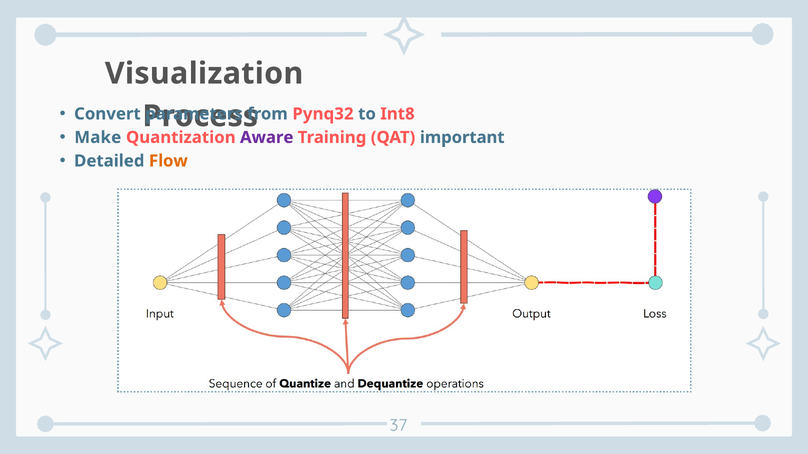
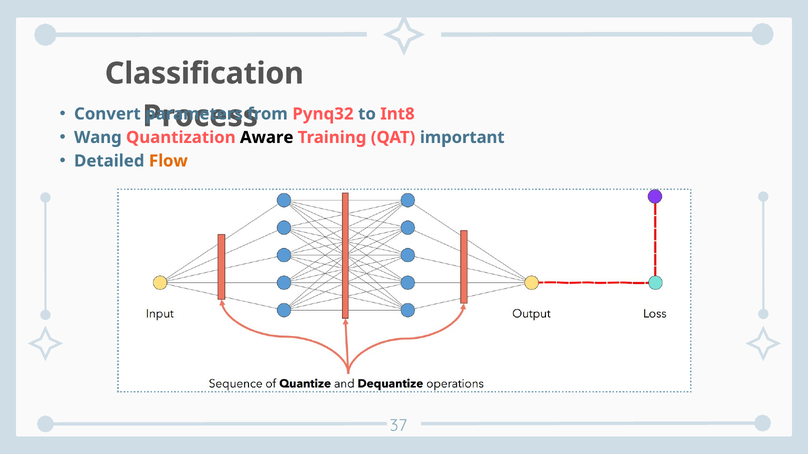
Visualization: Visualization -> Classification
Make: Make -> Wang
Aware colour: purple -> black
